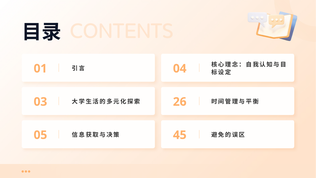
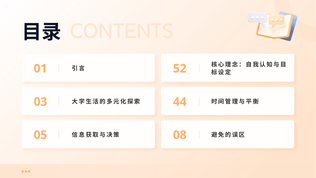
04: 04 -> 52
26: 26 -> 44
45: 45 -> 08
